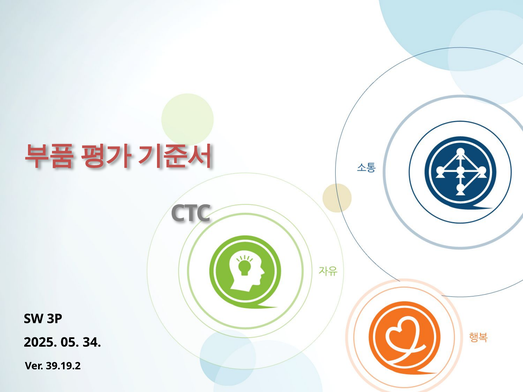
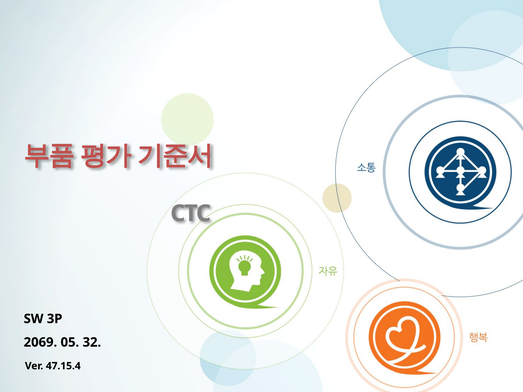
2025: 2025 -> 2069
34: 34 -> 32
39.19.2: 39.19.2 -> 47.15.4
